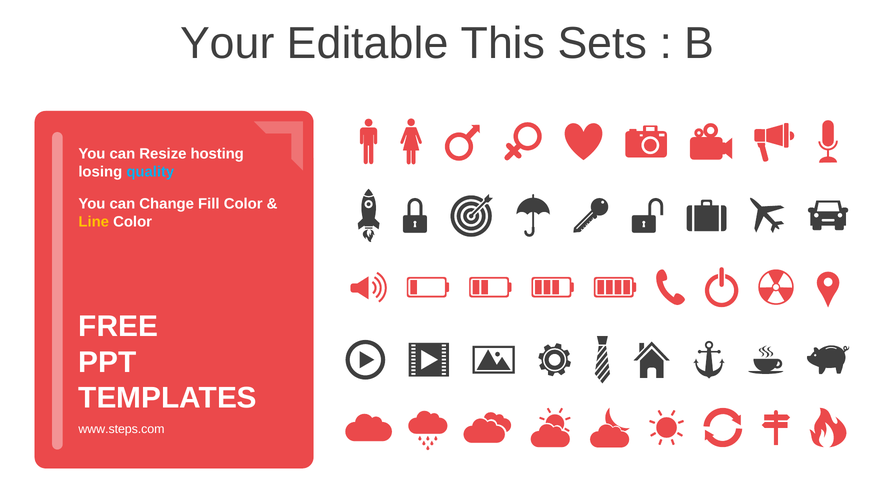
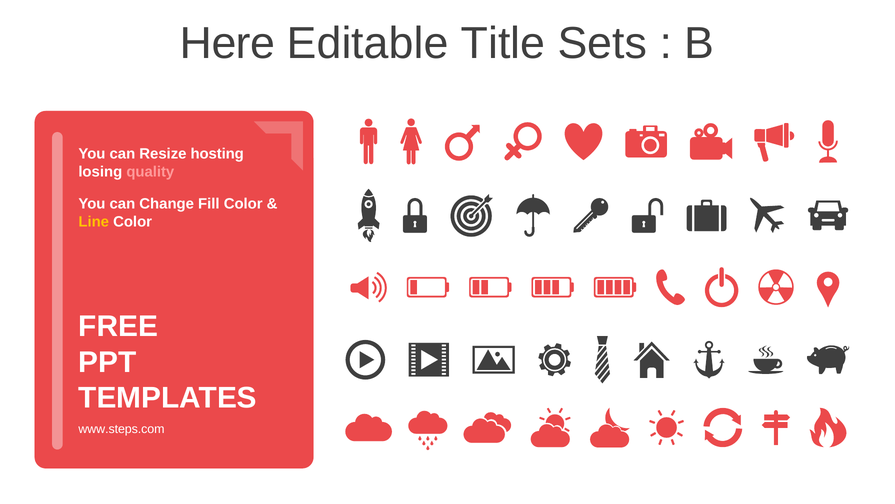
Your: Your -> Here
This: This -> Title
quality colour: light blue -> pink
